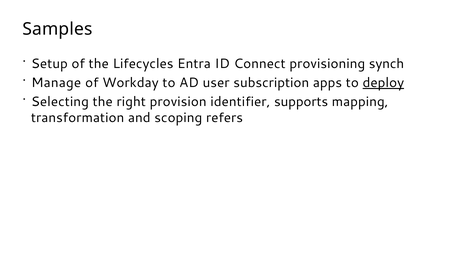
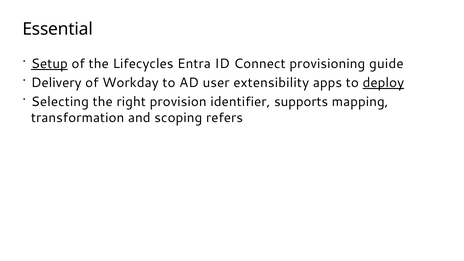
Samples: Samples -> Essential
Setup underline: none -> present
synch: synch -> guide
Manage: Manage -> Delivery
subscription: subscription -> extensibility
